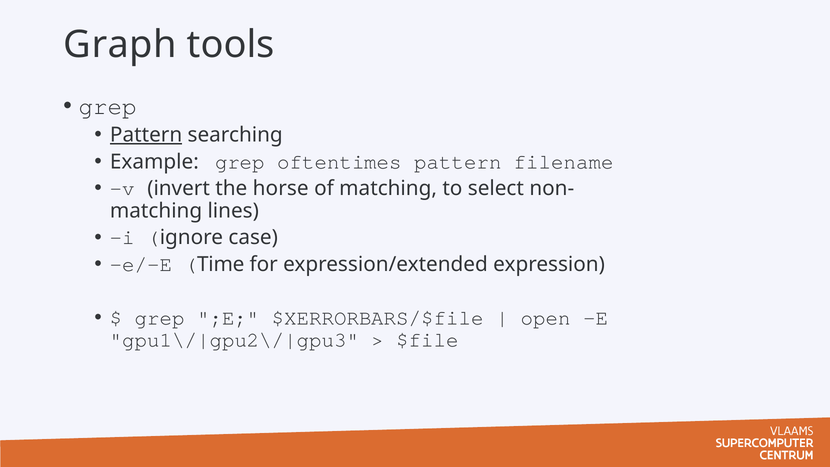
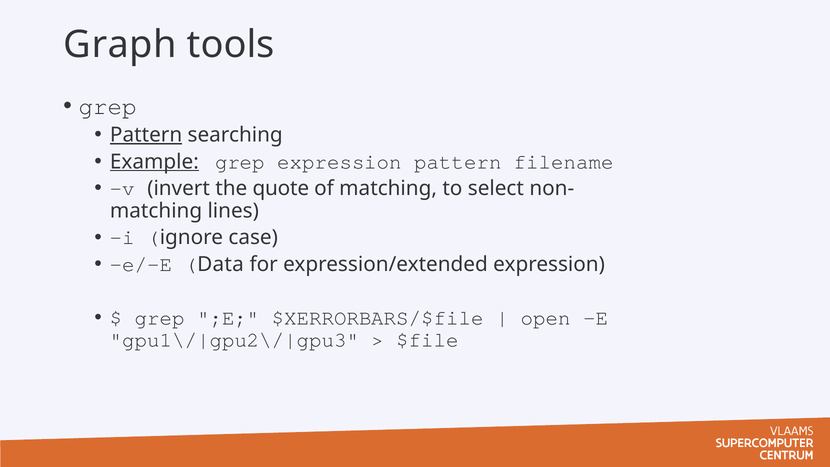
Example underline: none -> present
grep oftentimes: oftentimes -> expression
horse: horse -> quote
Time: Time -> Data
